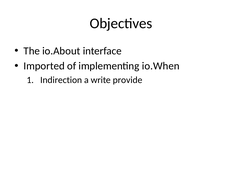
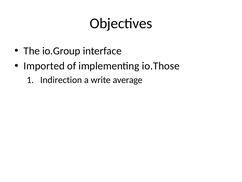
io.About: io.About -> io.Group
io.When: io.When -> io.Those
provide: provide -> average
